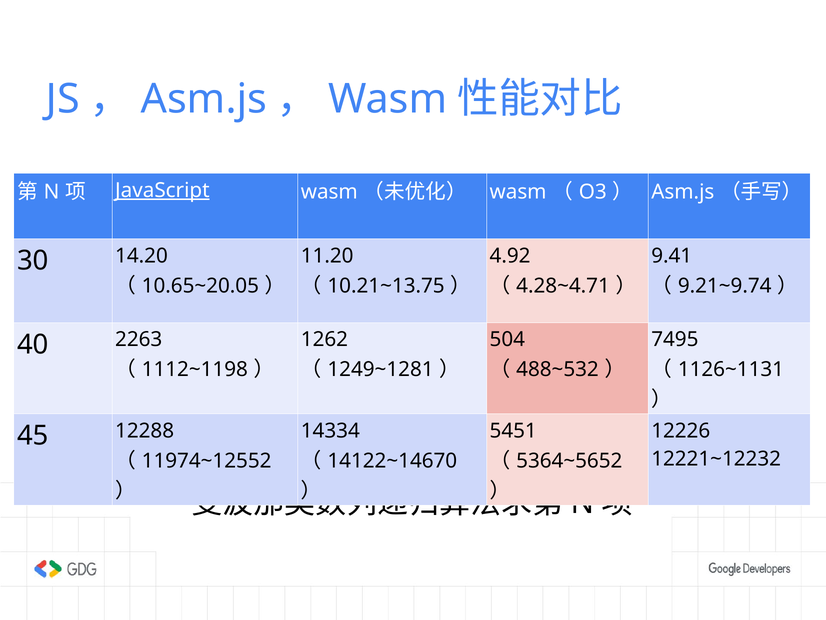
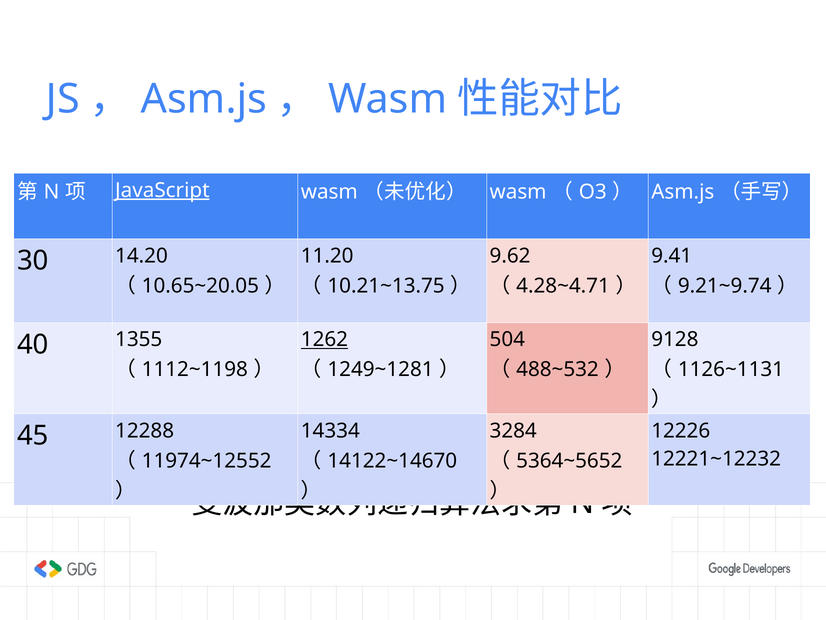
4.92: 4.92 -> 9.62
1262 underline: none -> present
7495: 7495 -> 9128
2263: 2263 -> 1355
5451: 5451 -> 3284
